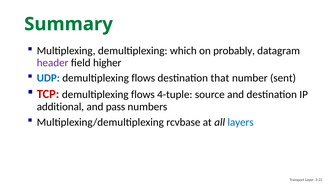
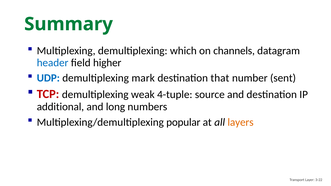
probably: probably -> channels
header colour: purple -> blue
flows at (143, 78): flows -> mark
TCP demultiplexing flows: flows -> weak
pass: pass -> long
rcvbase: rcvbase -> popular
layers colour: blue -> orange
